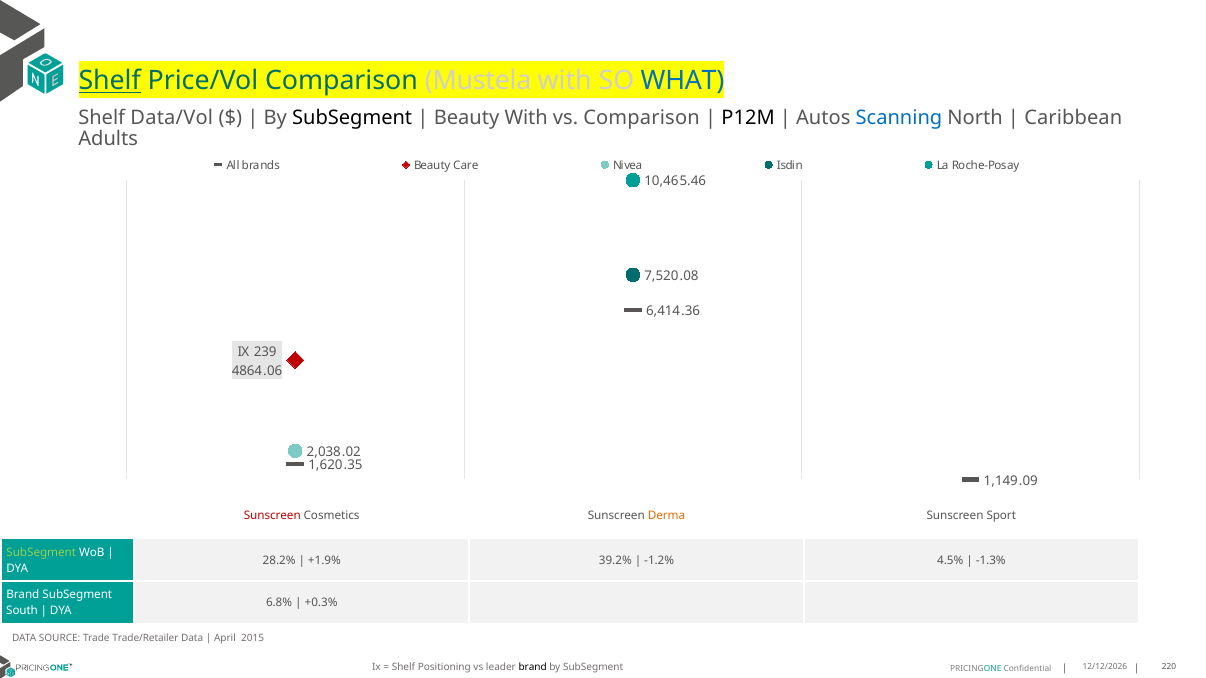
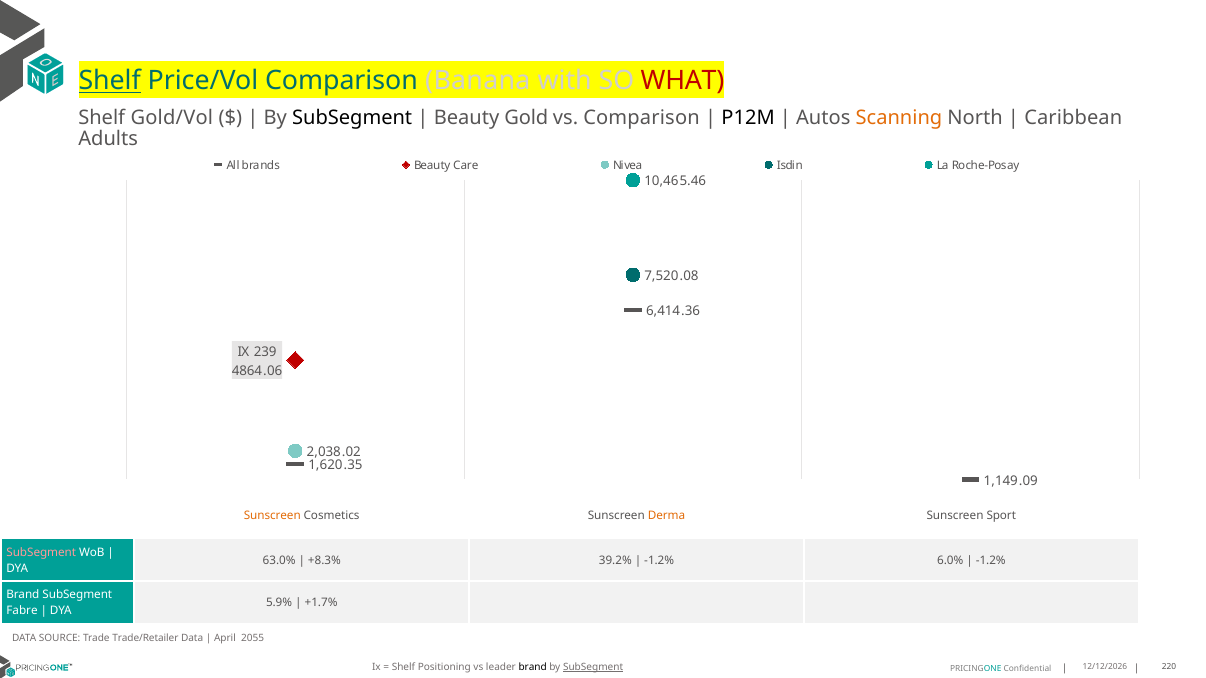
Mustela: Mustela -> Banana
WHAT colour: blue -> red
Data/Vol: Data/Vol -> Gold/Vol
Beauty With: With -> Gold
Scanning colour: blue -> orange
Sunscreen at (272, 516) colour: red -> orange
SubSegment at (41, 553) colour: light green -> pink
28.2%: 28.2% -> 63.0%
+1.9%: +1.9% -> +8.3%
4.5%: 4.5% -> 6.0%
-1.3% at (991, 561): -1.3% -> -1.2%
6.8%: 6.8% -> 5.9%
+0.3%: +0.3% -> +1.7%
South: South -> Fabre
2015: 2015 -> 2055
SubSegment at (593, 668) underline: none -> present
